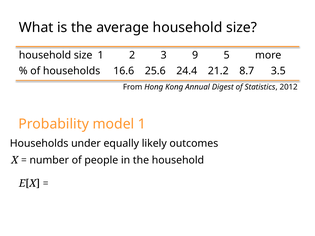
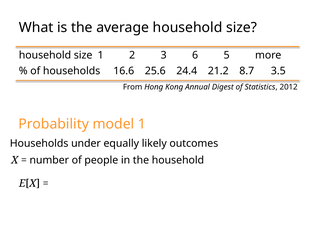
9: 9 -> 6
